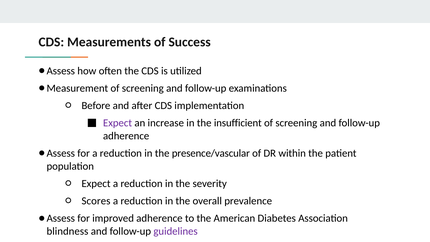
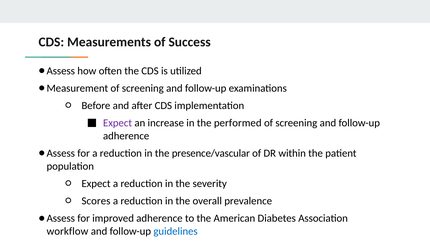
insufficient: insufficient -> performed
blindness: blindness -> workflow
guidelines colour: purple -> blue
